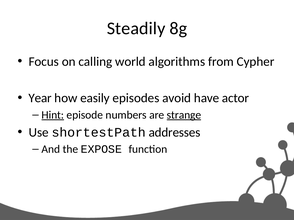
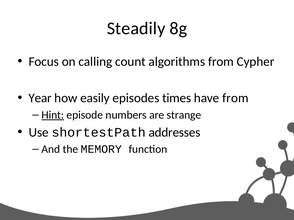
world: world -> count
avoid: avoid -> times
have actor: actor -> from
strange underline: present -> none
EXPOSE: EXPOSE -> MEMORY
